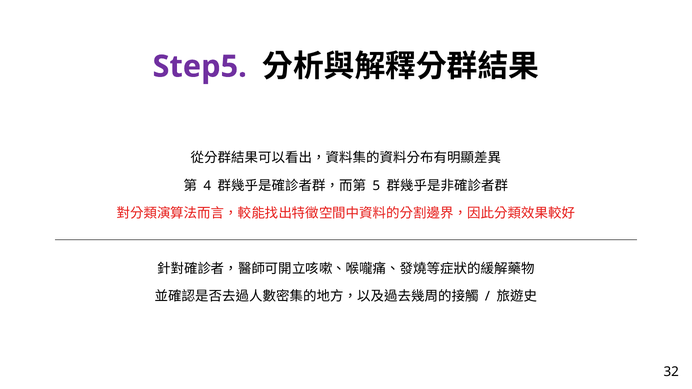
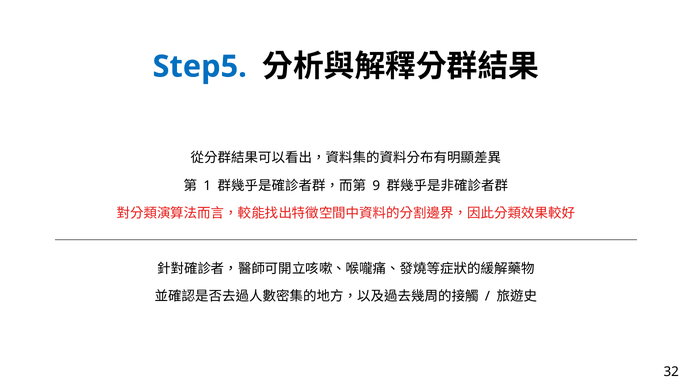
Step5 colour: purple -> blue
4: 4 -> 1
5: 5 -> 9
